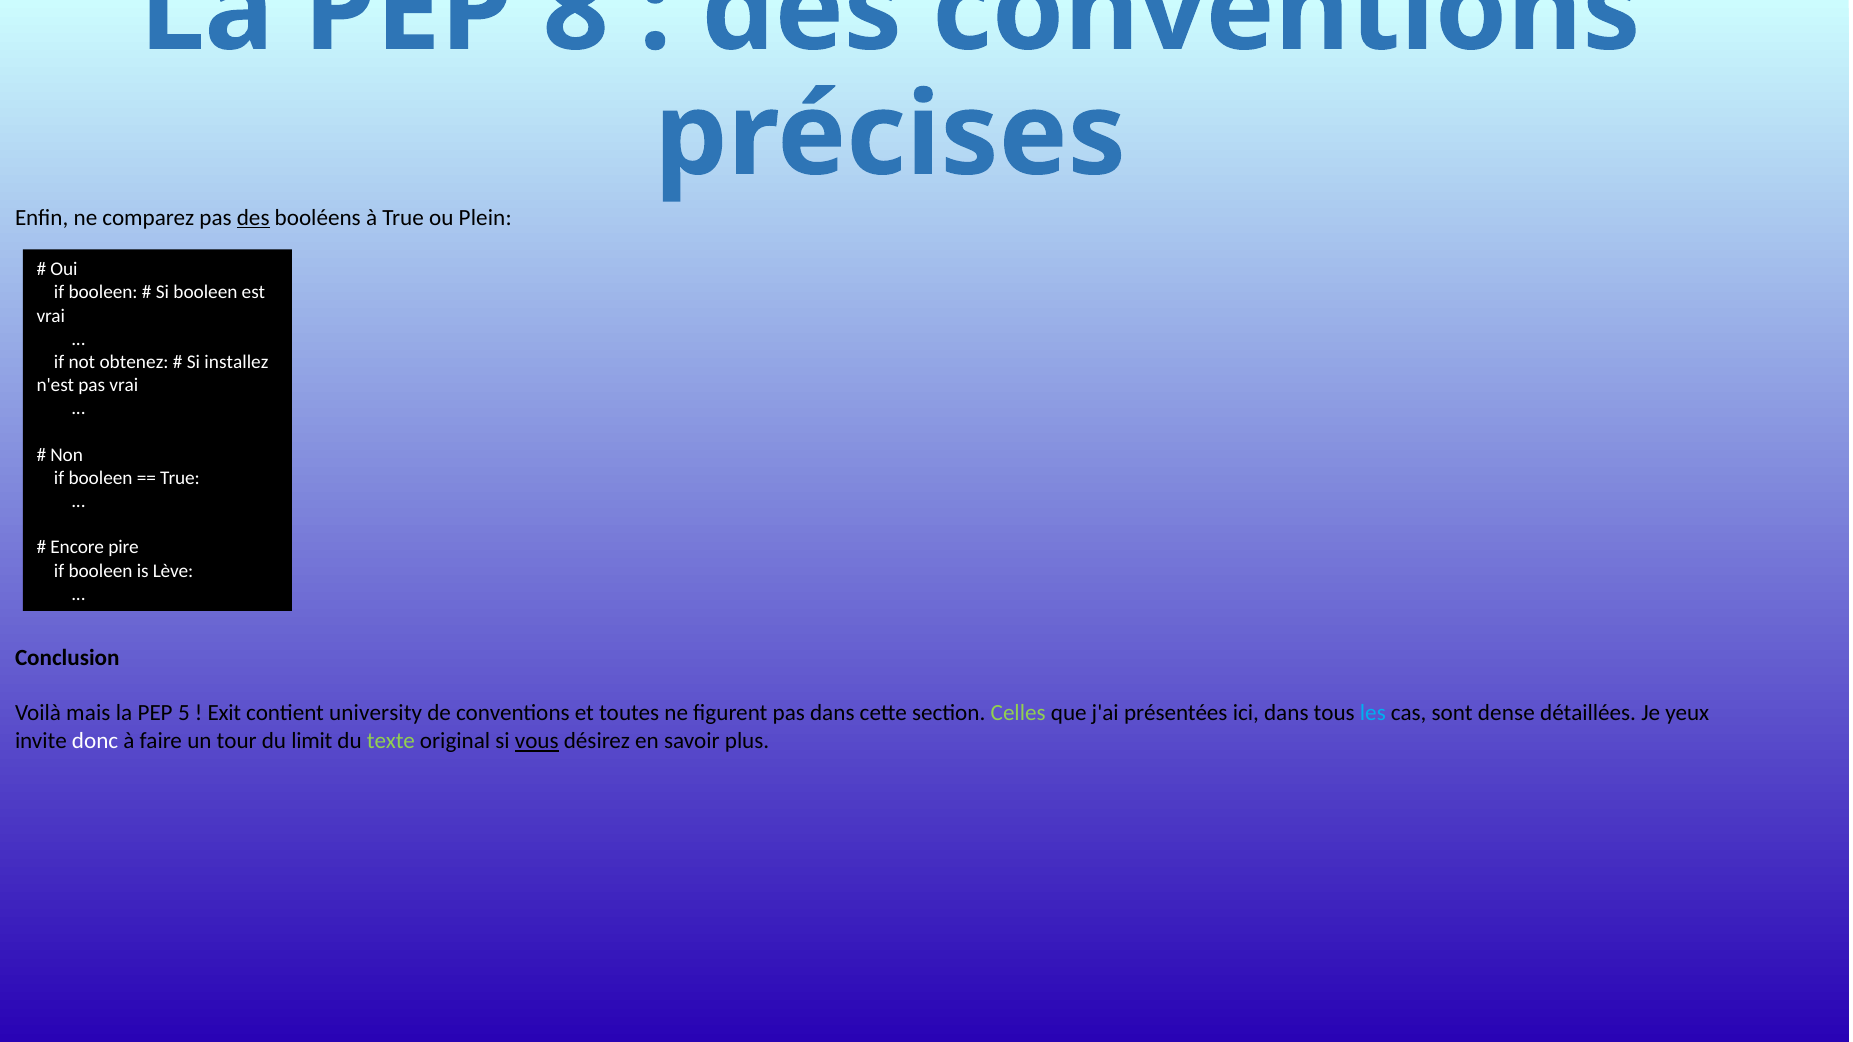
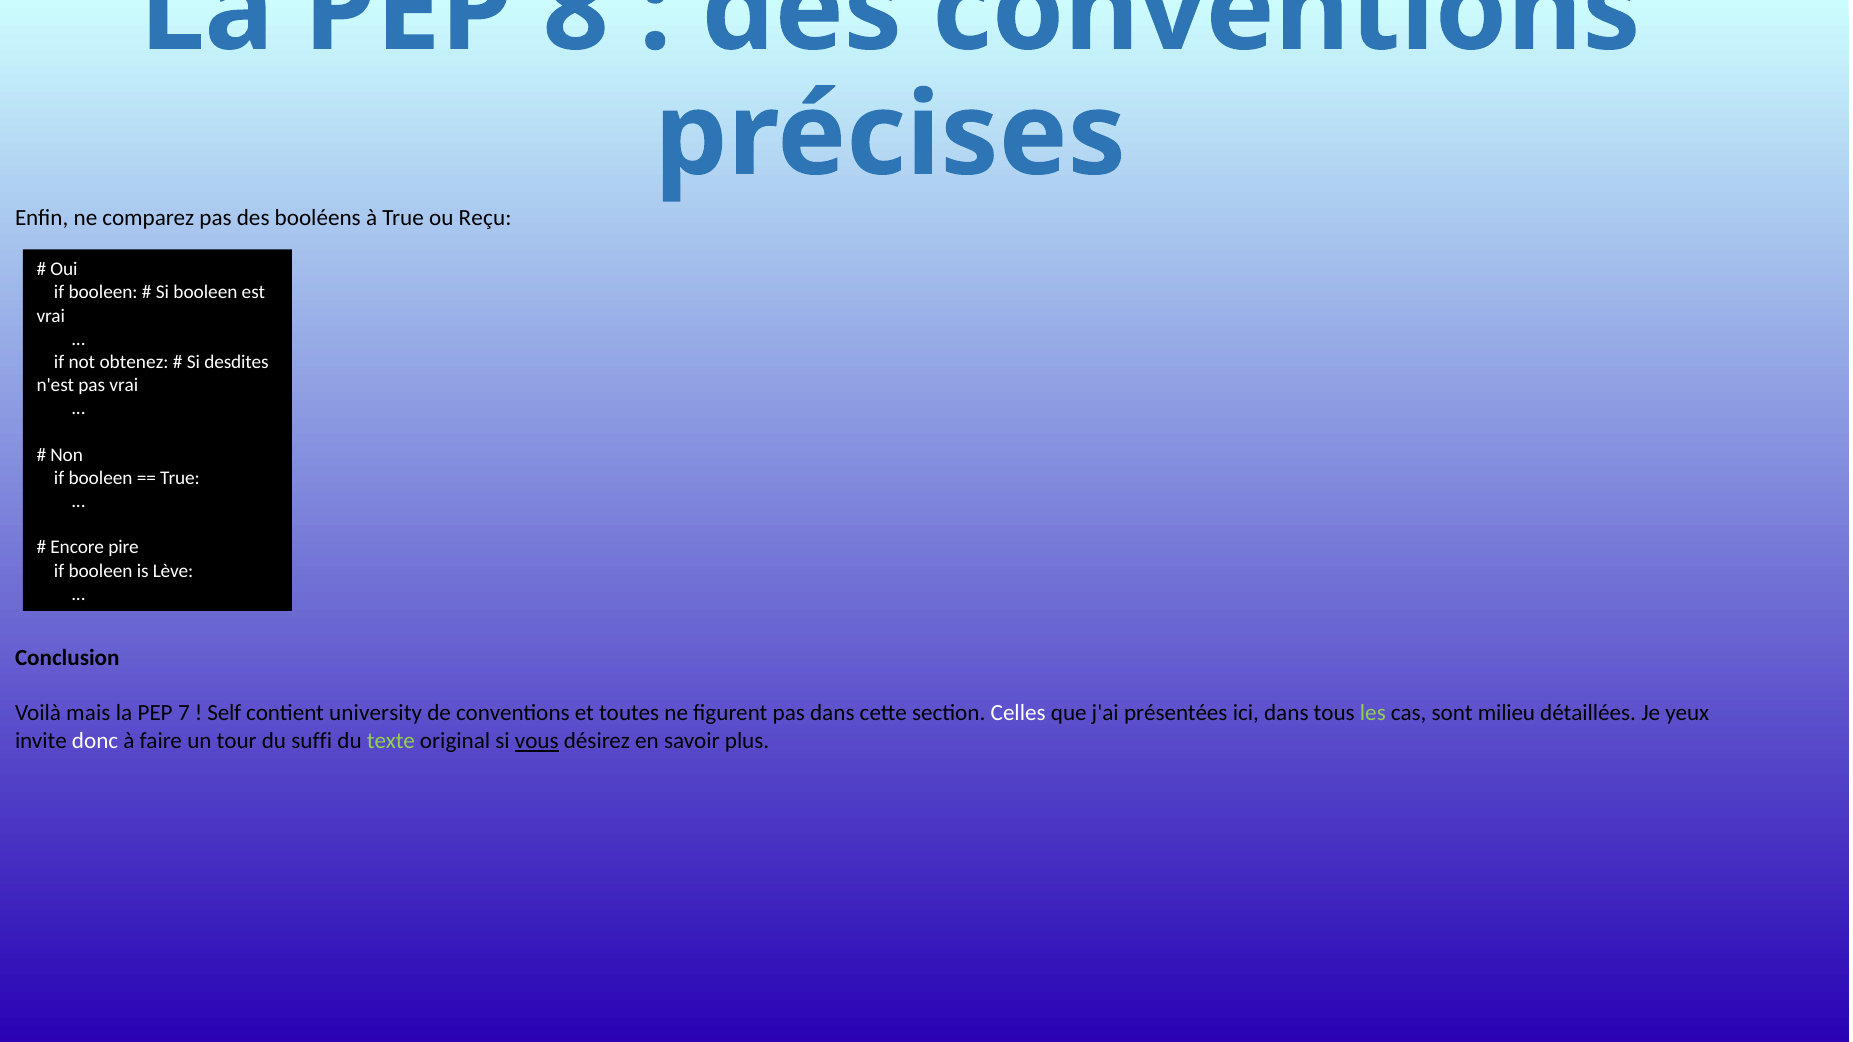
des at (253, 217) underline: present -> none
Plein: Plein -> Reçu
installez: installez -> desdites
5: 5 -> 7
Exit: Exit -> Self
Celles colour: light green -> white
les colour: light blue -> light green
dense: dense -> milieu
limit: limit -> suffi
